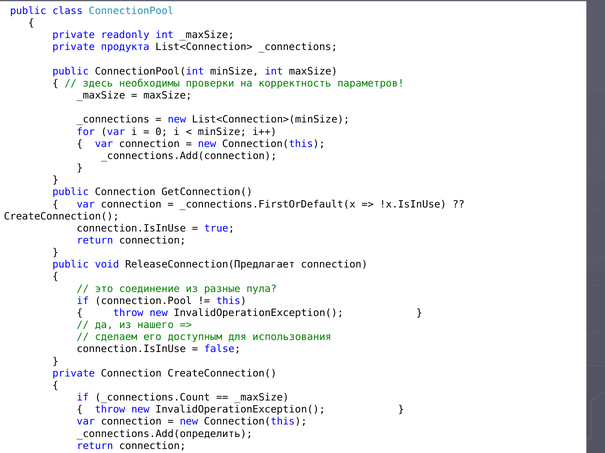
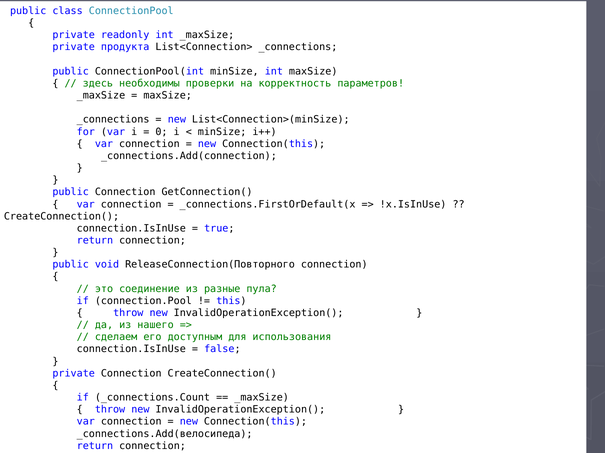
ReleaseConnection(Предлагает: ReleaseConnection(Предлагает -> ReleaseConnection(Повторного
_connections.Add(определить: _connections.Add(определить -> _connections.Add(велосипеда
